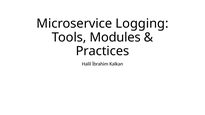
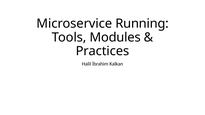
Logging: Logging -> Running
